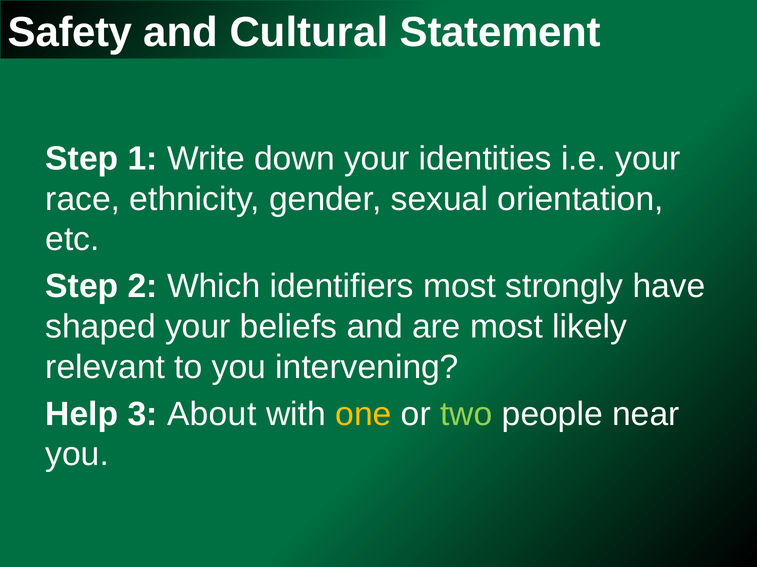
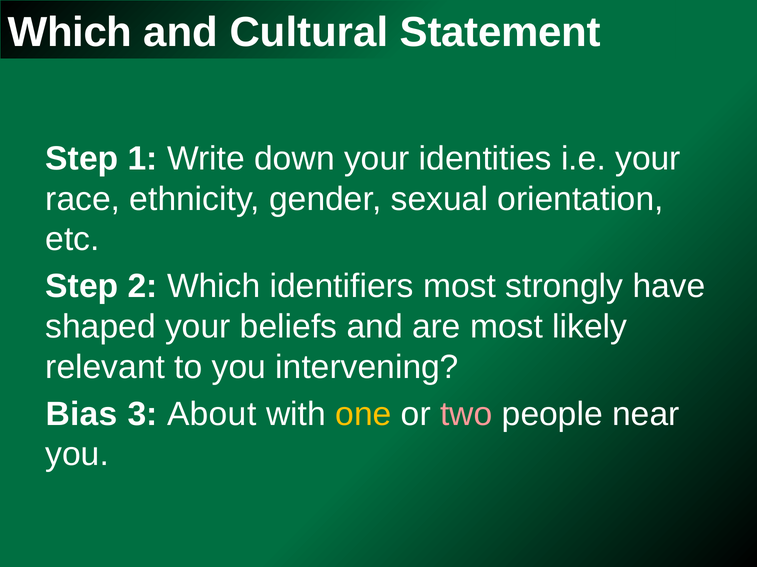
Safety at (70, 33): Safety -> Which
Help: Help -> Bias
two colour: light green -> pink
